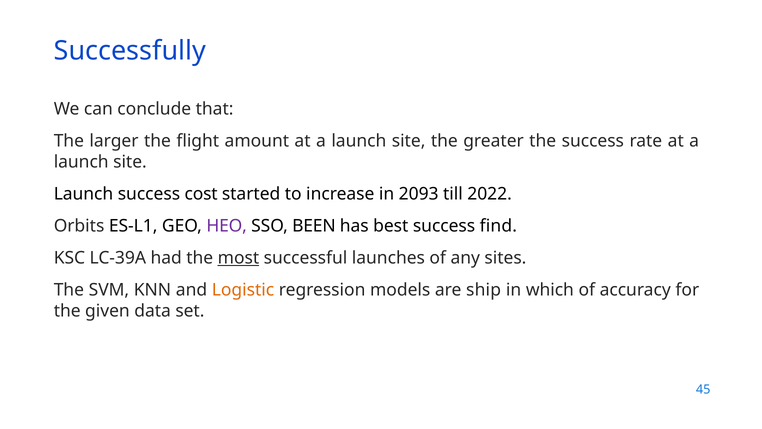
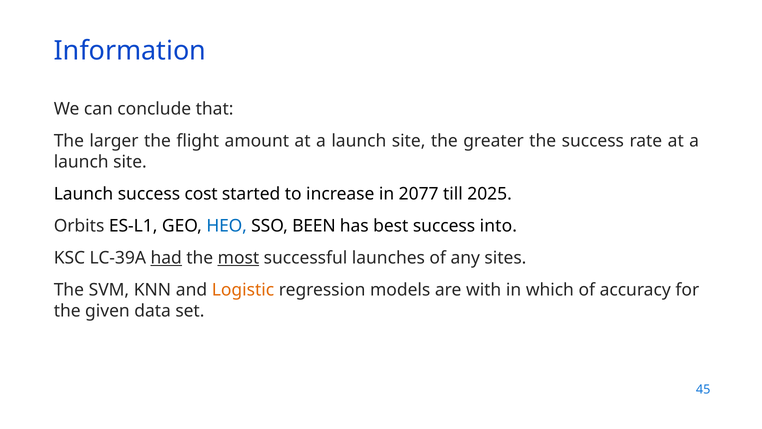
Successfully: Successfully -> Information
2093: 2093 -> 2077
2022: 2022 -> 2025
HEO colour: purple -> blue
find: find -> into
had underline: none -> present
ship: ship -> with
